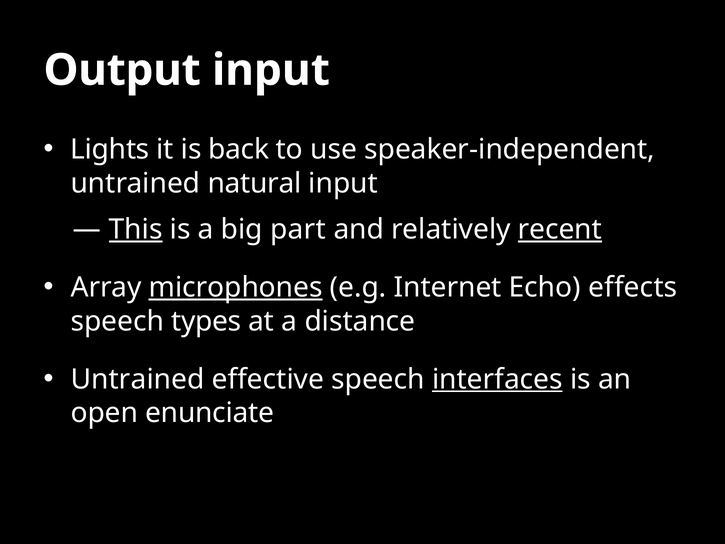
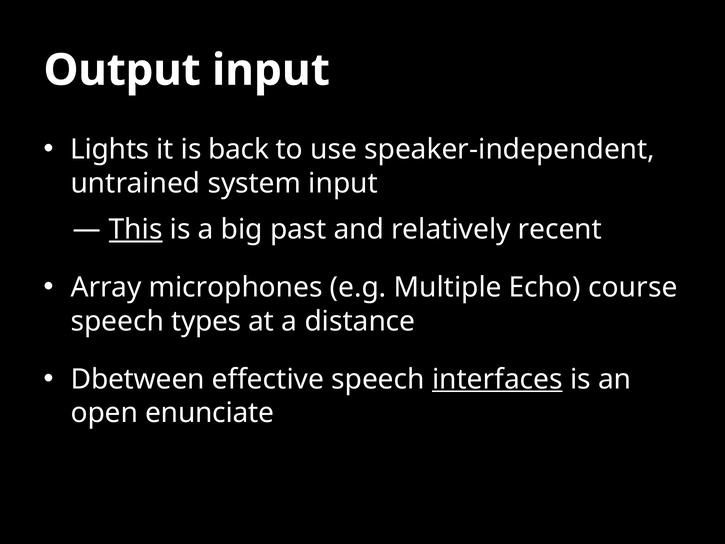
natural: natural -> system
part: part -> past
recent underline: present -> none
microphones underline: present -> none
Internet: Internet -> Multiple
effects: effects -> course
Untrained at (138, 379): Untrained -> Dbetween
